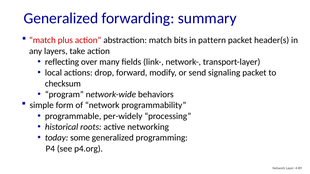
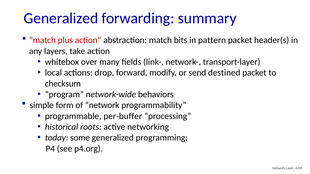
reflecting: reflecting -> whitebox
signaling: signaling -> destined
per-widely: per-widely -> per-buffer
